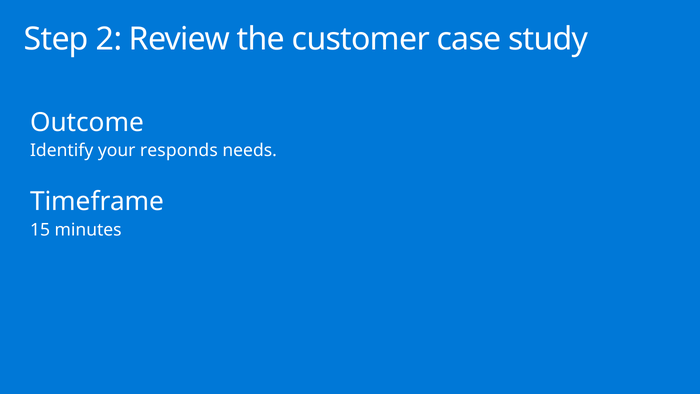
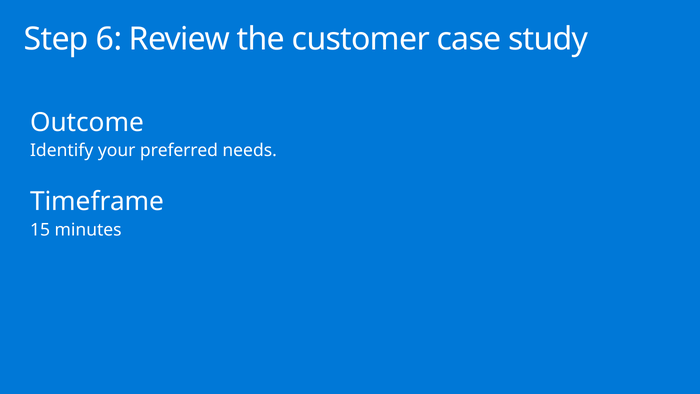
2: 2 -> 6
responds: responds -> preferred
